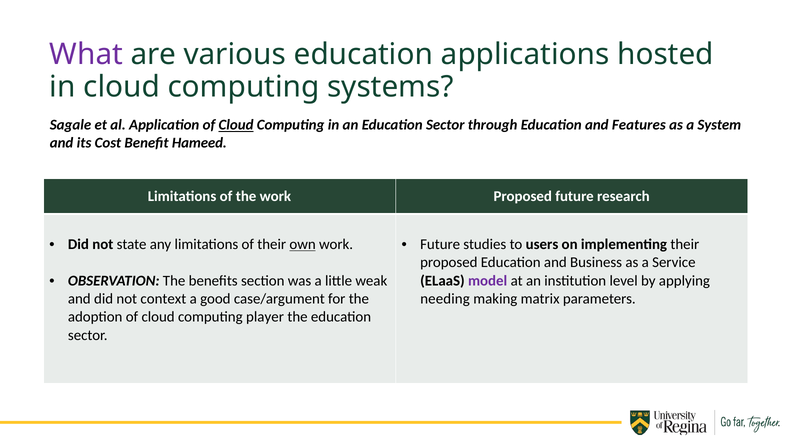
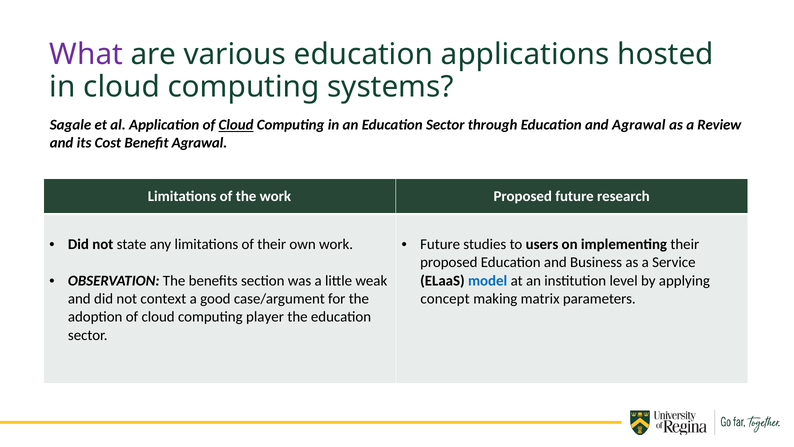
and Features: Features -> Agrawal
System: System -> Review
Benefit Hameed: Hameed -> Agrawal
own underline: present -> none
model colour: purple -> blue
needing: needing -> concept
